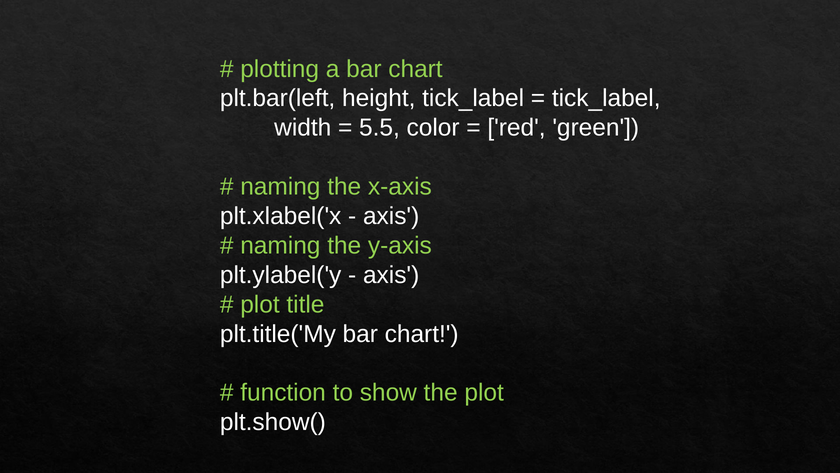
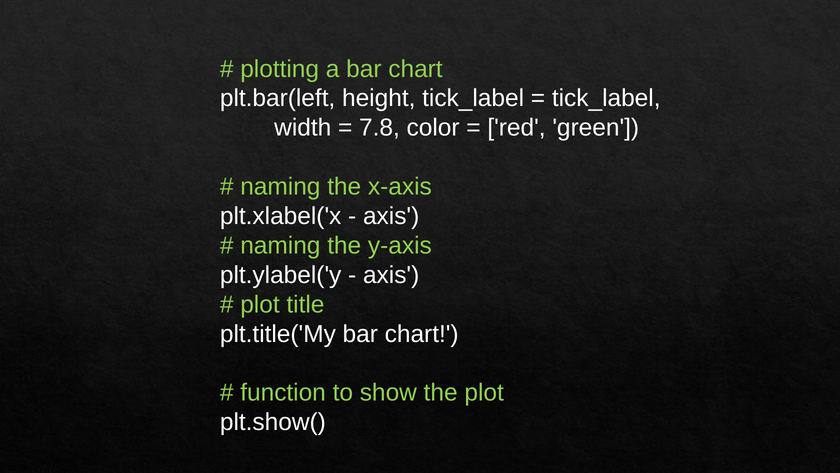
5.5: 5.5 -> 7.8
